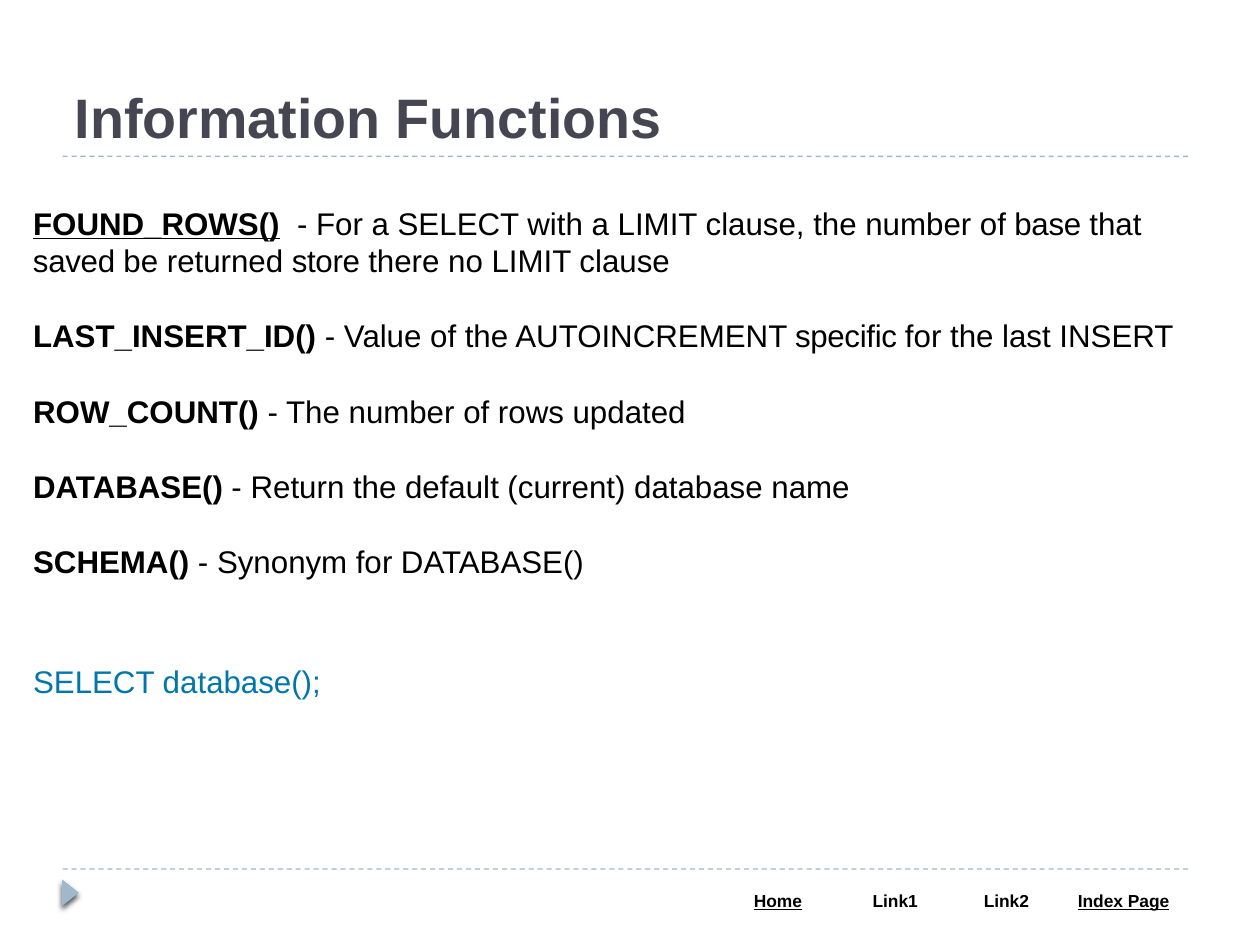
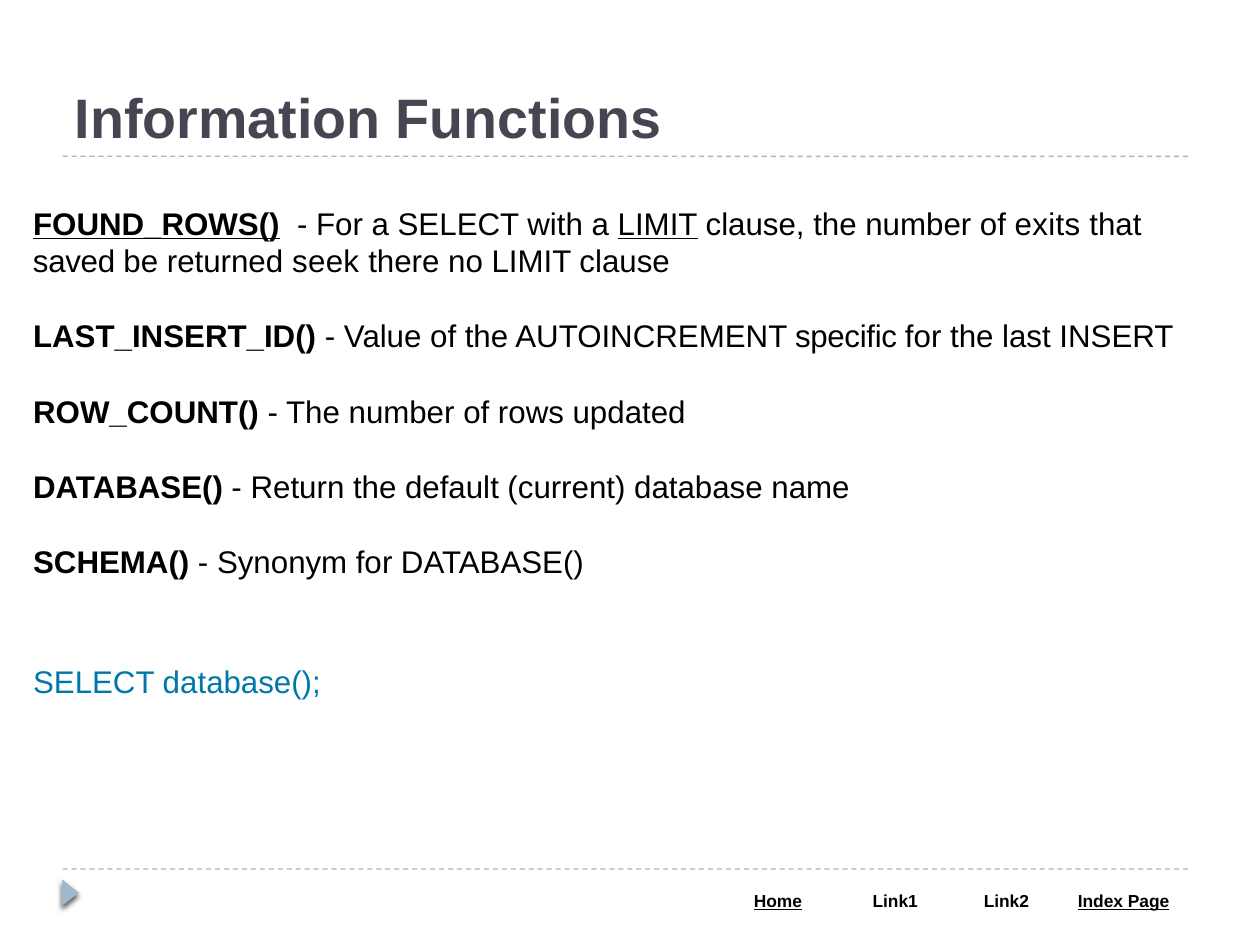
LIMIT at (658, 225) underline: none -> present
base: base -> exits
store: store -> seek
